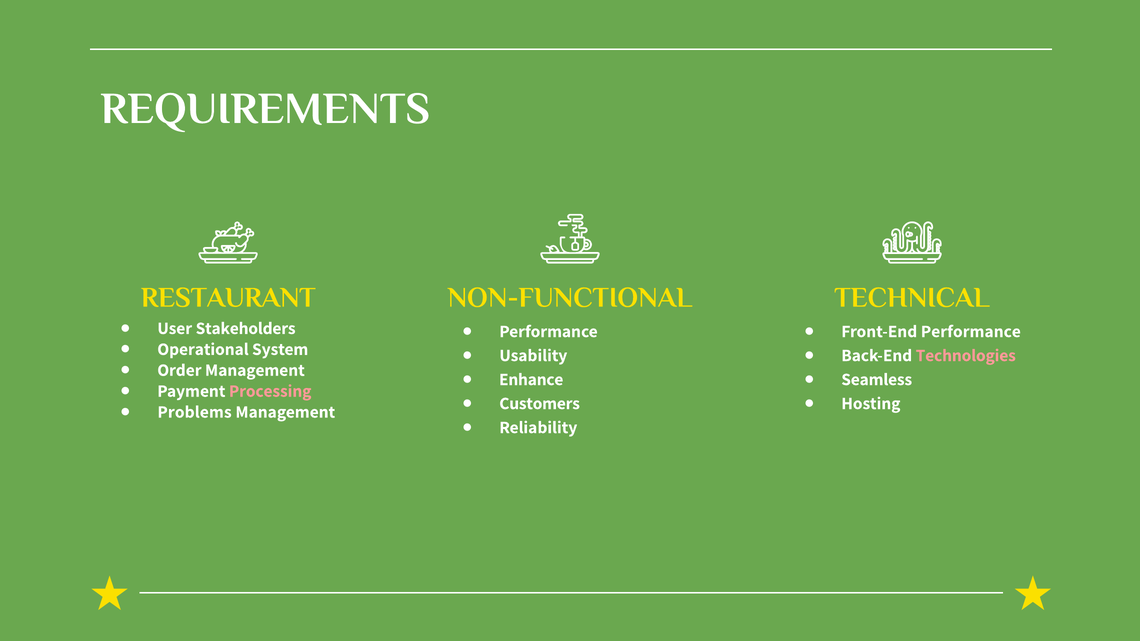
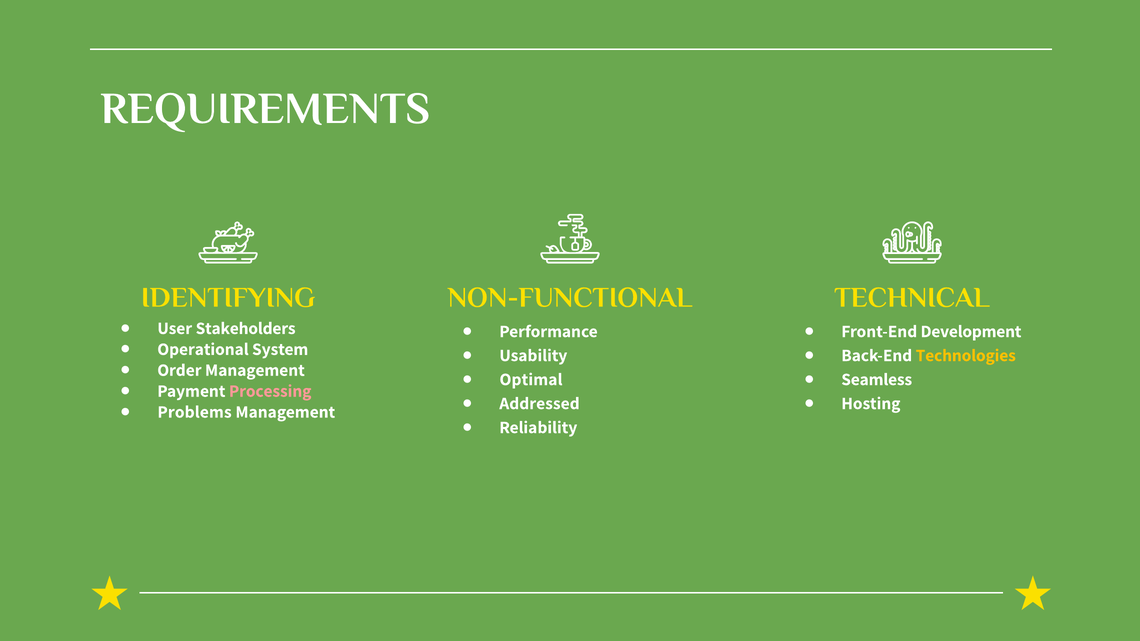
RESTAURANT: RESTAURANT -> IDENTIFYING
Front-End Performance: Performance -> Development
Technologies colour: pink -> yellow
Enhance: Enhance -> Optimal
Customers: Customers -> Addressed
